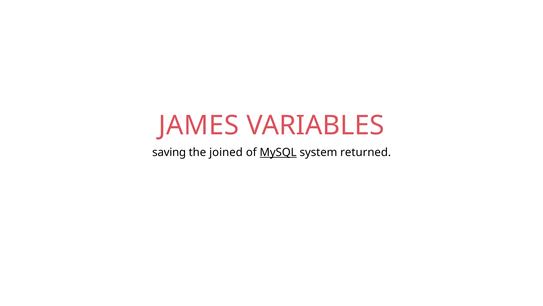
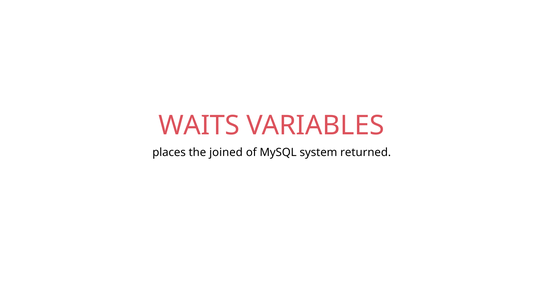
JAMES: JAMES -> WAITS
saving: saving -> places
MySQL underline: present -> none
